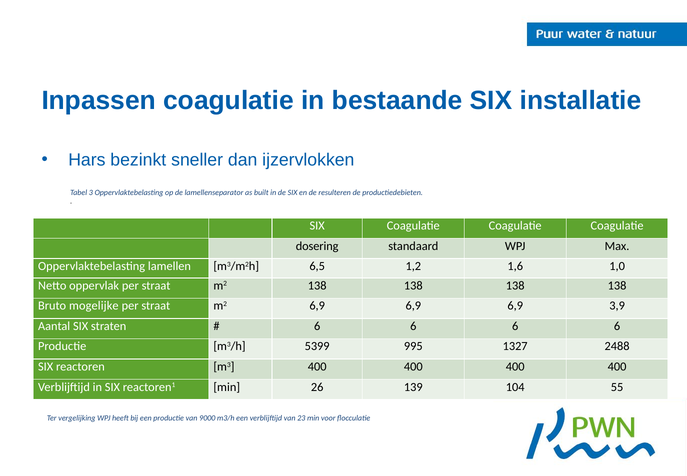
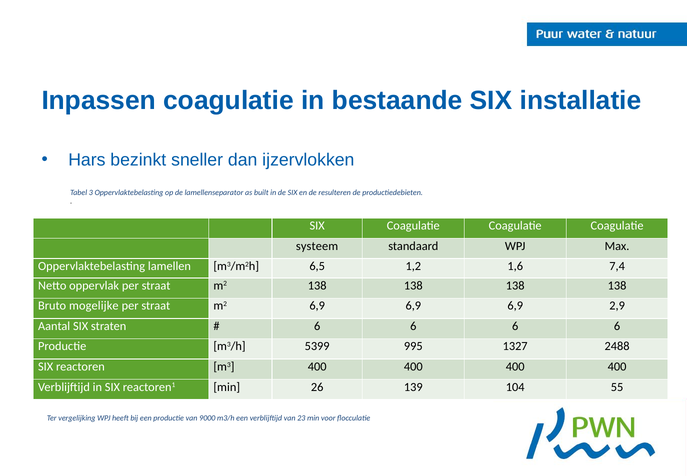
dosering: dosering -> systeem
1,0: 1,0 -> 7,4
3,9: 3,9 -> 2,9
